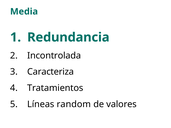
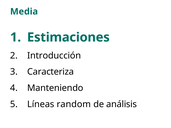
Redundancia: Redundancia -> Estimaciones
Incontrolada: Incontrolada -> Introducción
Tratamientos: Tratamientos -> Manteniendo
valores: valores -> análisis
